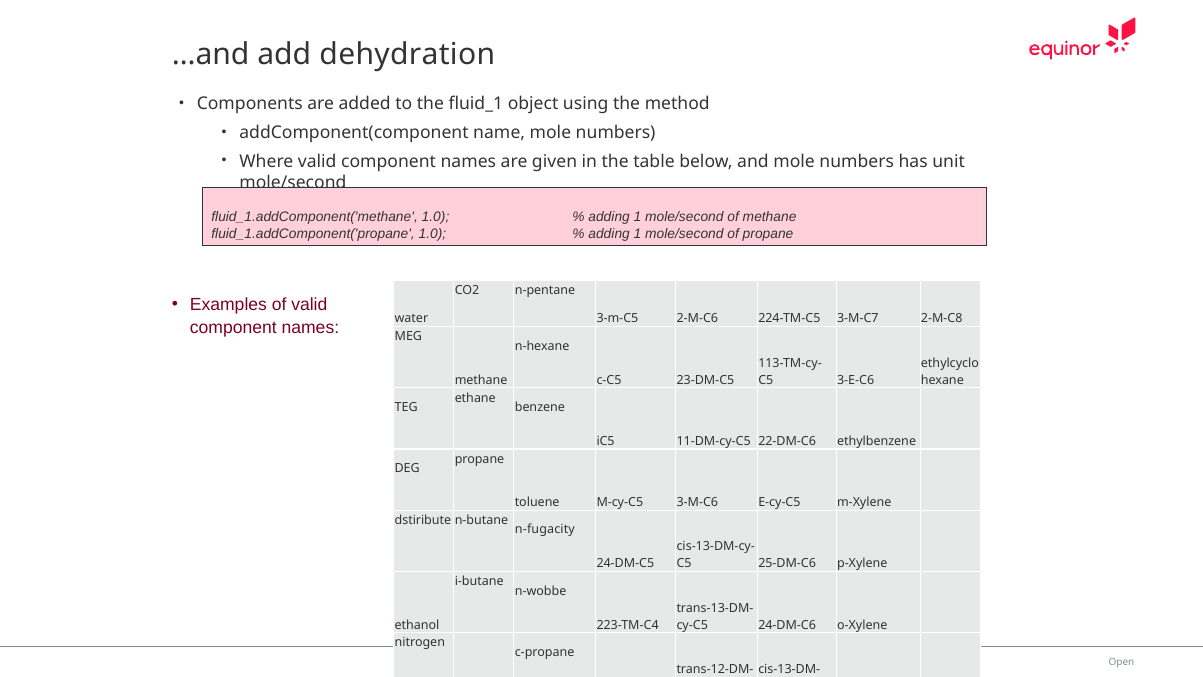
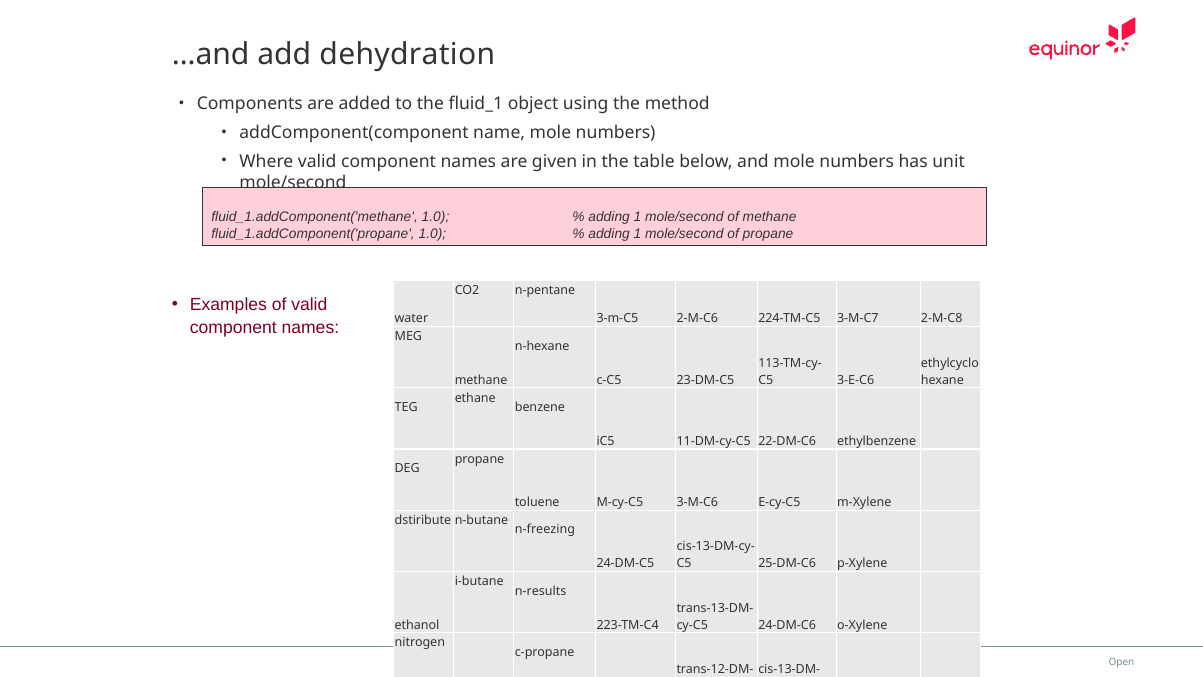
n-fugacity: n-fugacity -> n-freezing
n-wobbe: n-wobbe -> n-results
